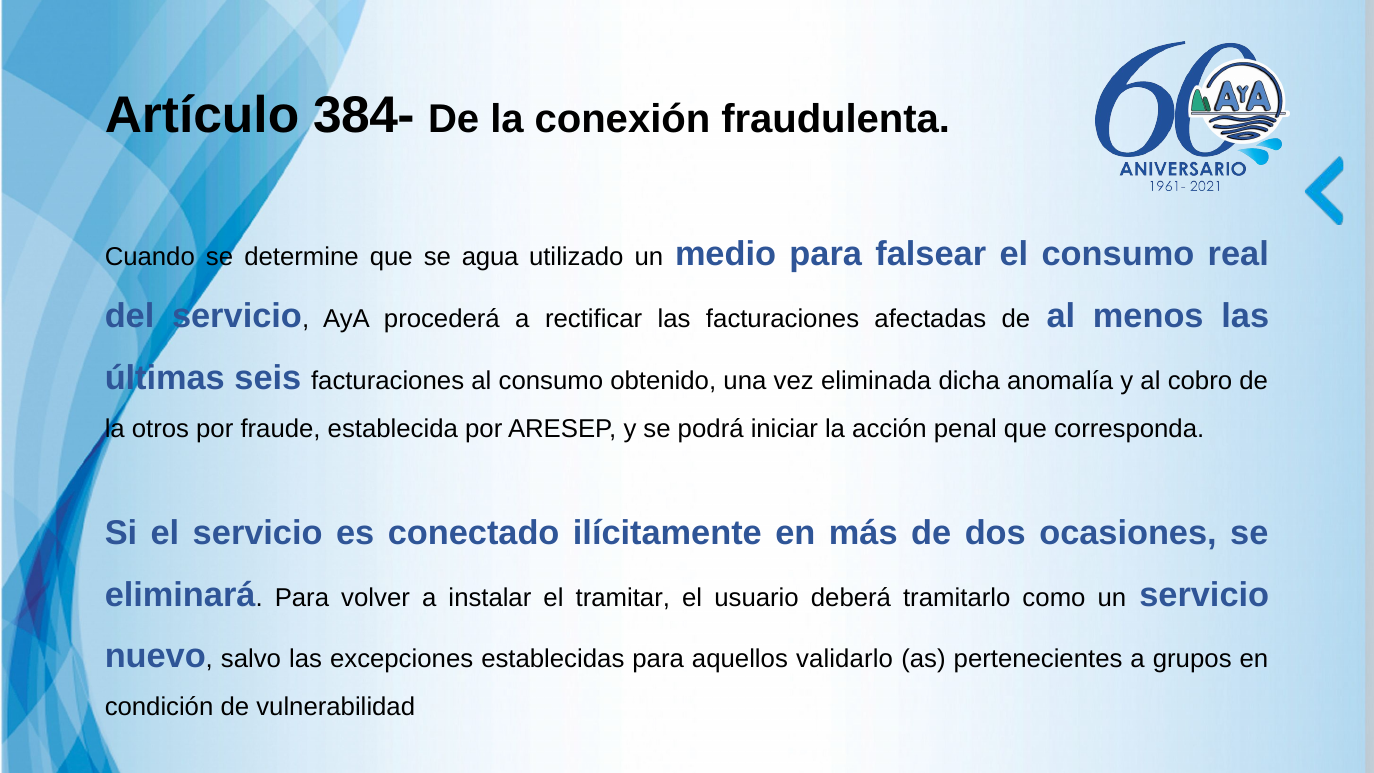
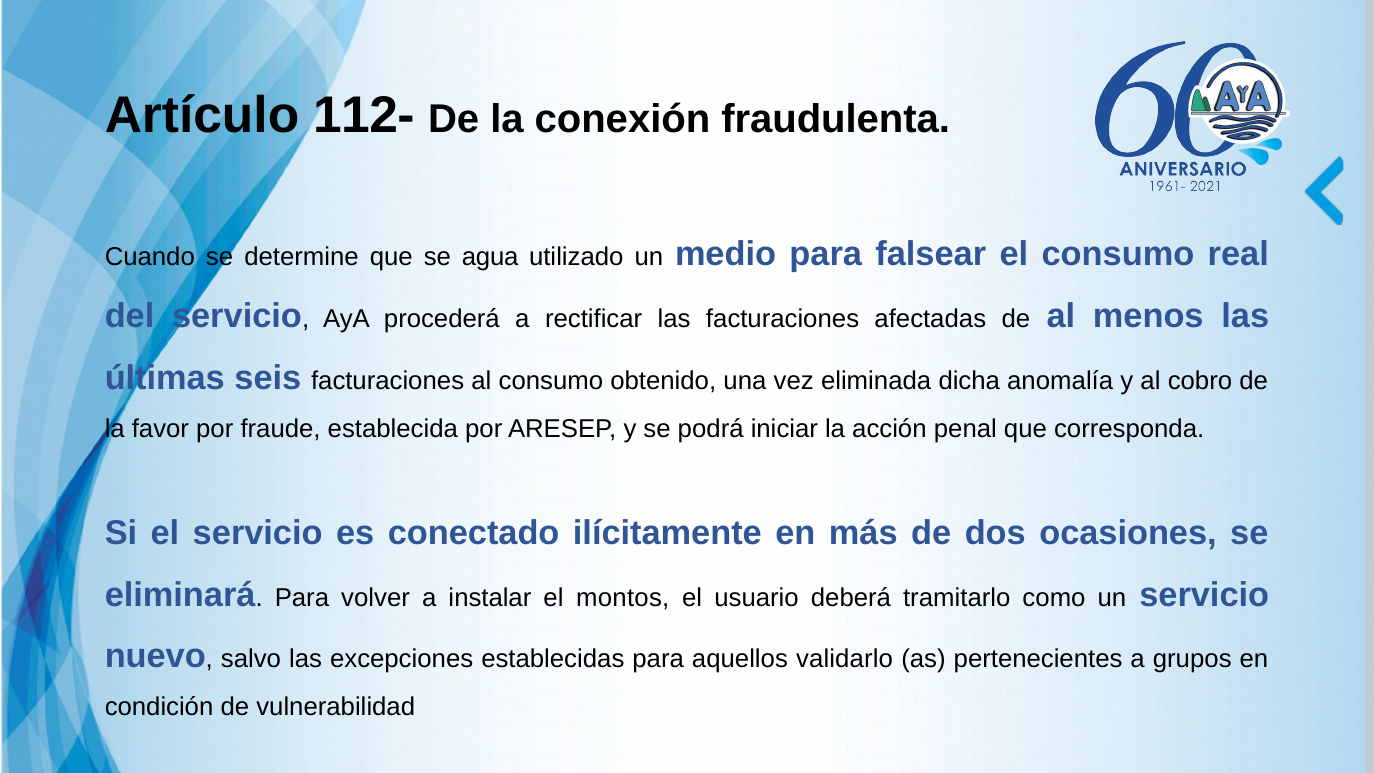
384-: 384- -> 112-
otros: otros -> favor
tramitar: tramitar -> montos
